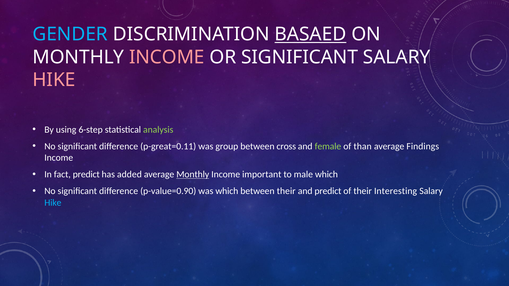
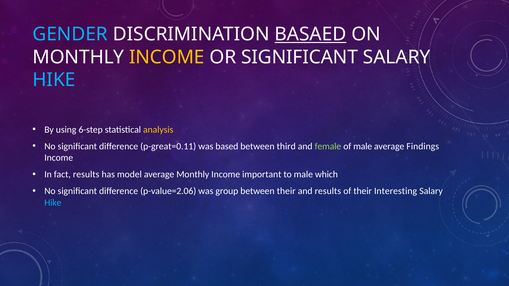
INCOME at (167, 57) colour: pink -> yellow
HIKE at (54, 80) colour: pink -> light blue
analysis colour: light green -> yellow
group: group -> based
cross: cross -> third
of than: than -> male
fact predict: predict -> results
added: added -> model
Monthly at (193, 175) underline: present -> none
p-value=0.90: p-value=0.90 -> p-value=2.06
was which: which -> group
and predict: predict -> results
